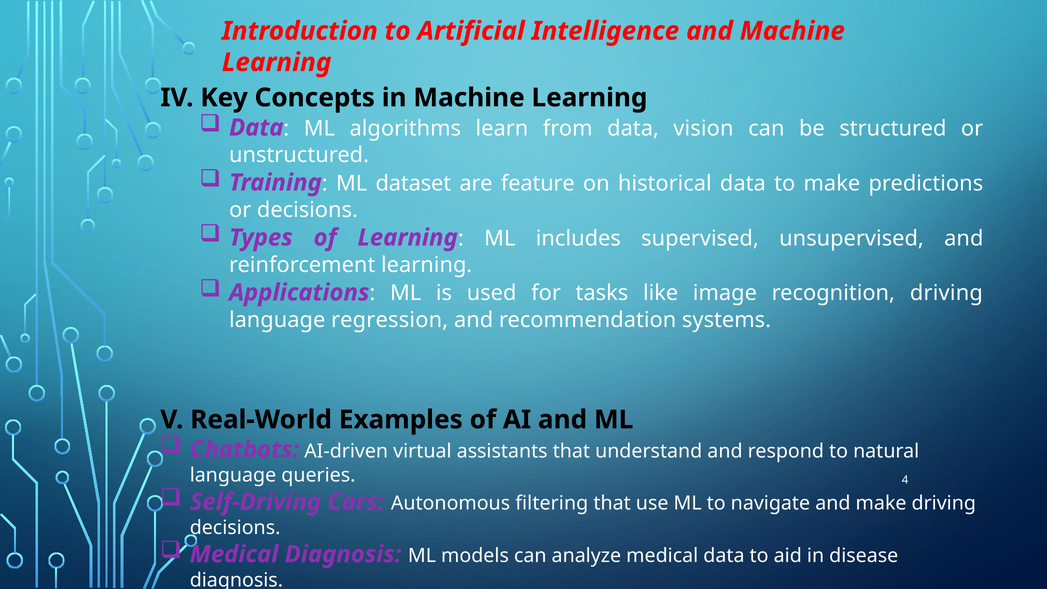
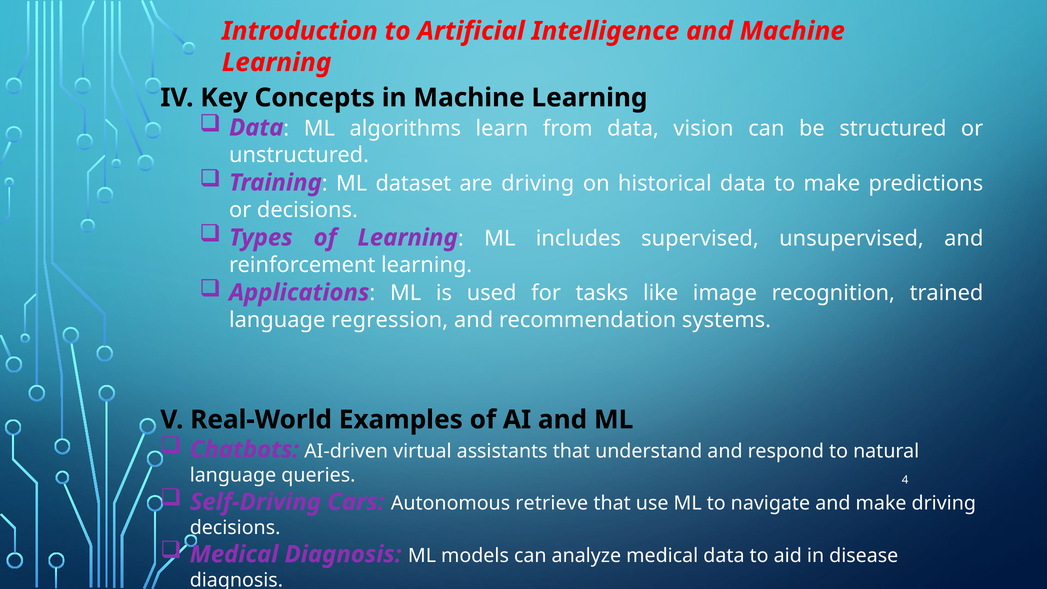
are feature: feature -> driving
recognition driving: driving -> trained
filtering: filtering -> retrieve
